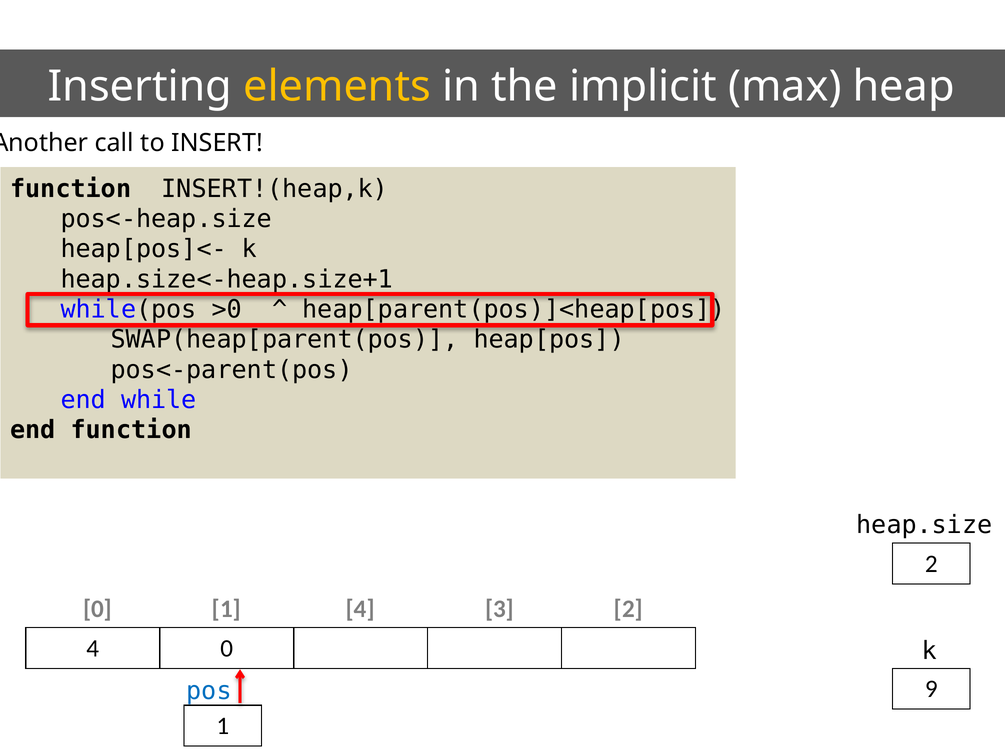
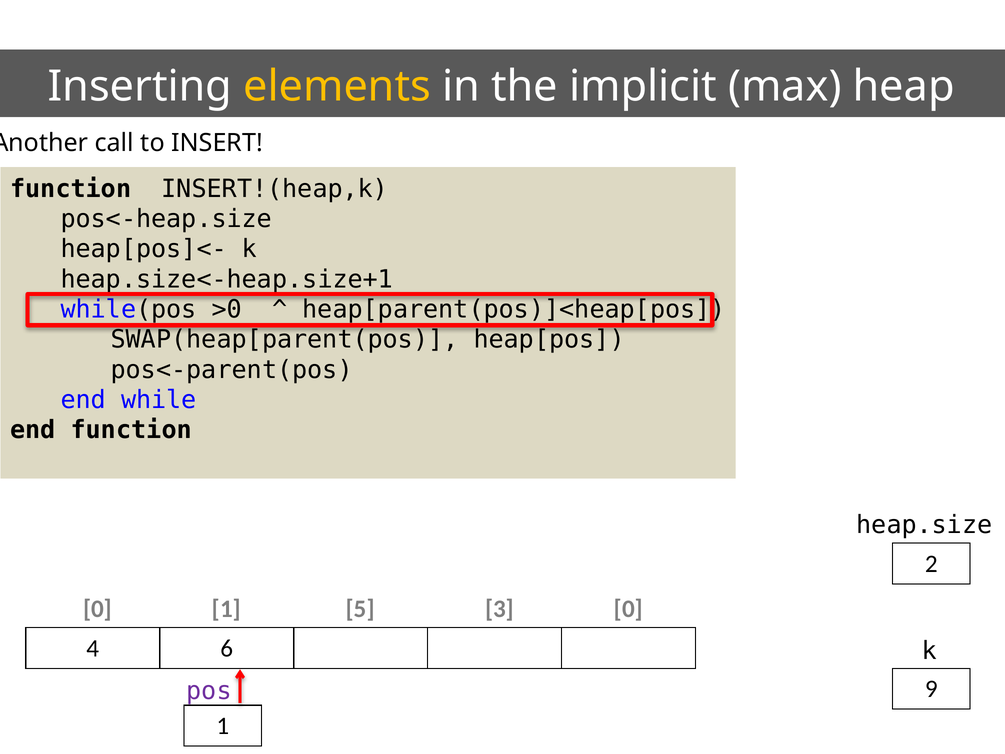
1 4: 4 -> 5
3 2: 2 -> 0
4 0: 0 -> 6
pos colour: blue -> purple
